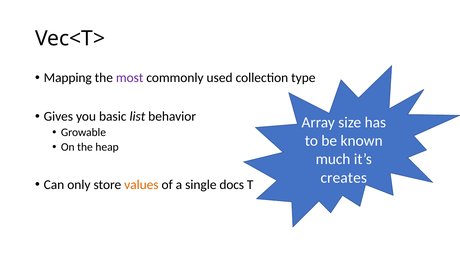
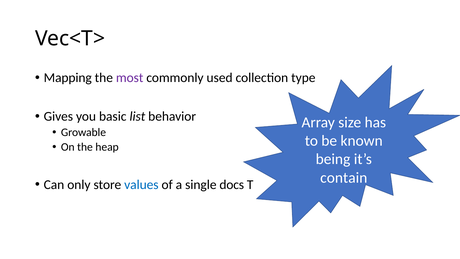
much: much -> being
creates: creates -> contain
values colour: orange -> blue
